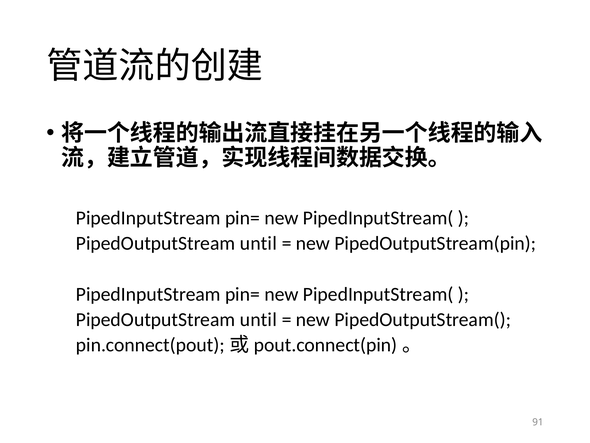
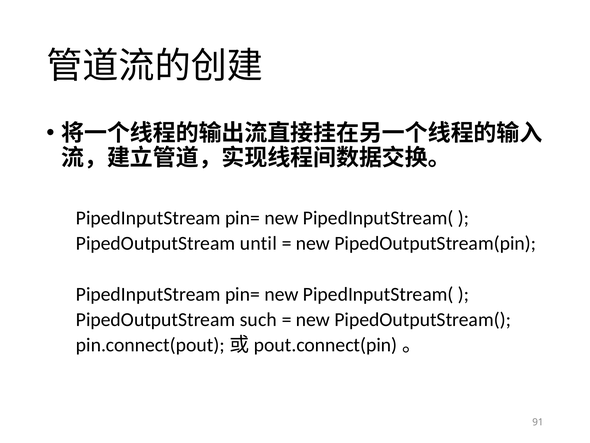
until at (258, 319): until -> such
